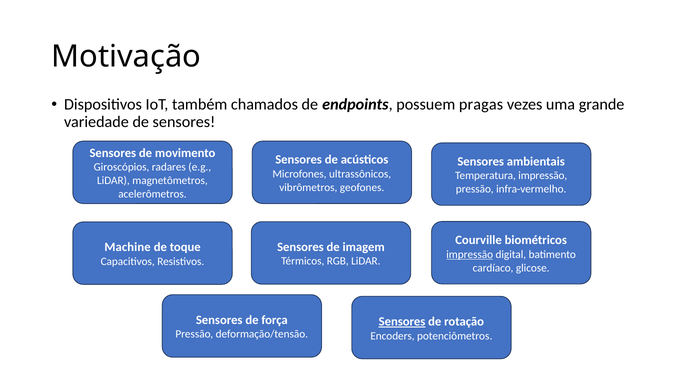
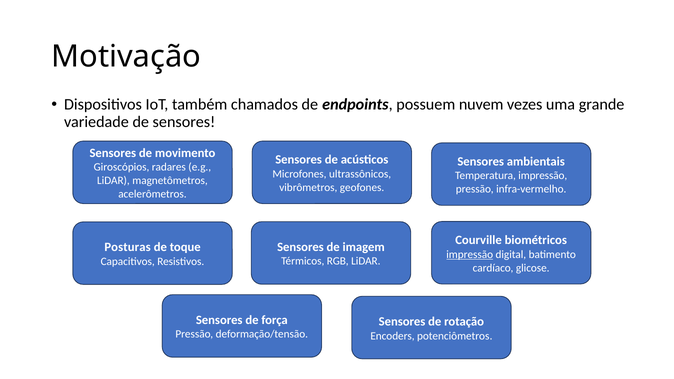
pragas: pragas -> nuvem
Machine: Machine -> Posturas
Sensores at (402, 322) underline: present -> none
